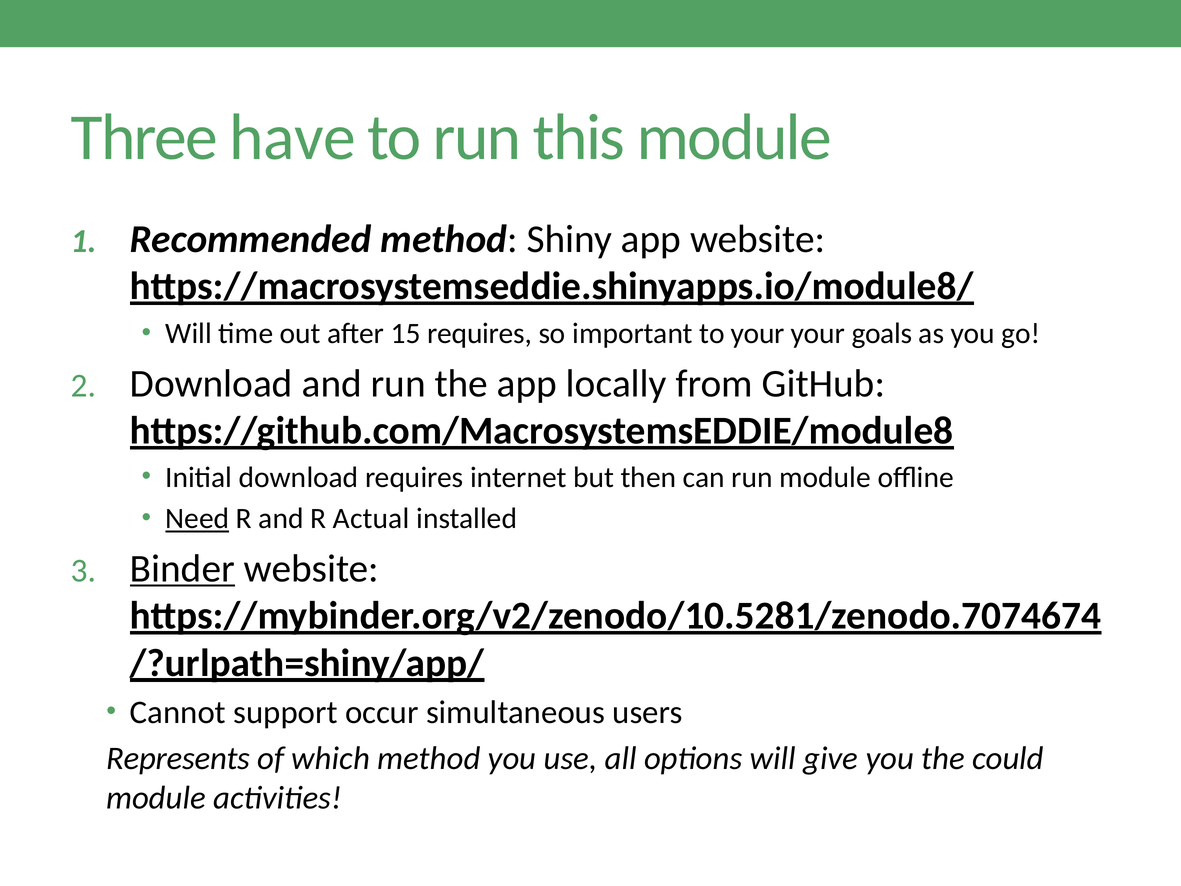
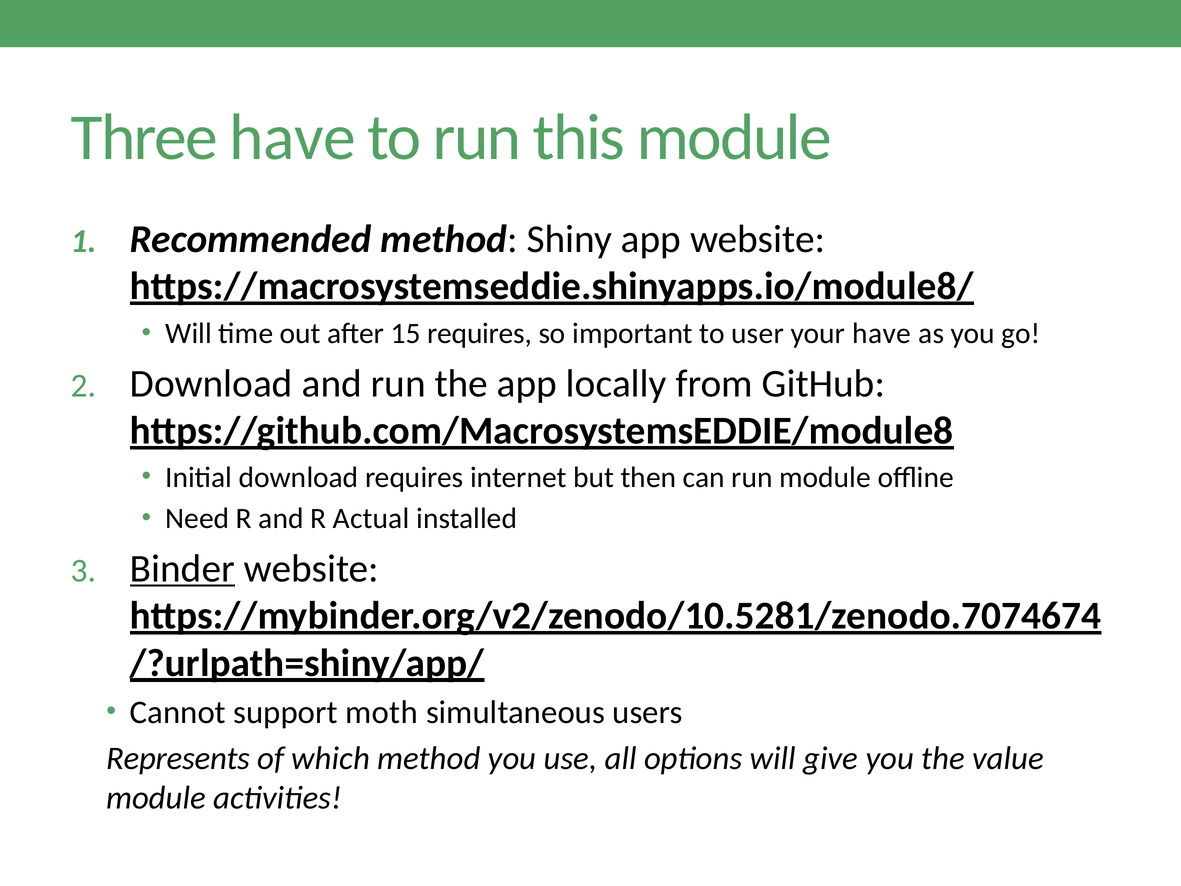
to your: your -> user
your goals: goals -> have
Need underline: present -> none
occur: occur -> moth
could: could -> value
